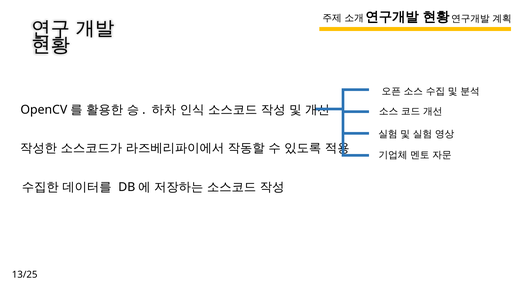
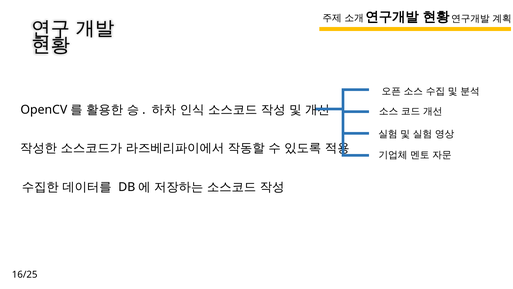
13/25: 13/25 -> 16/25
